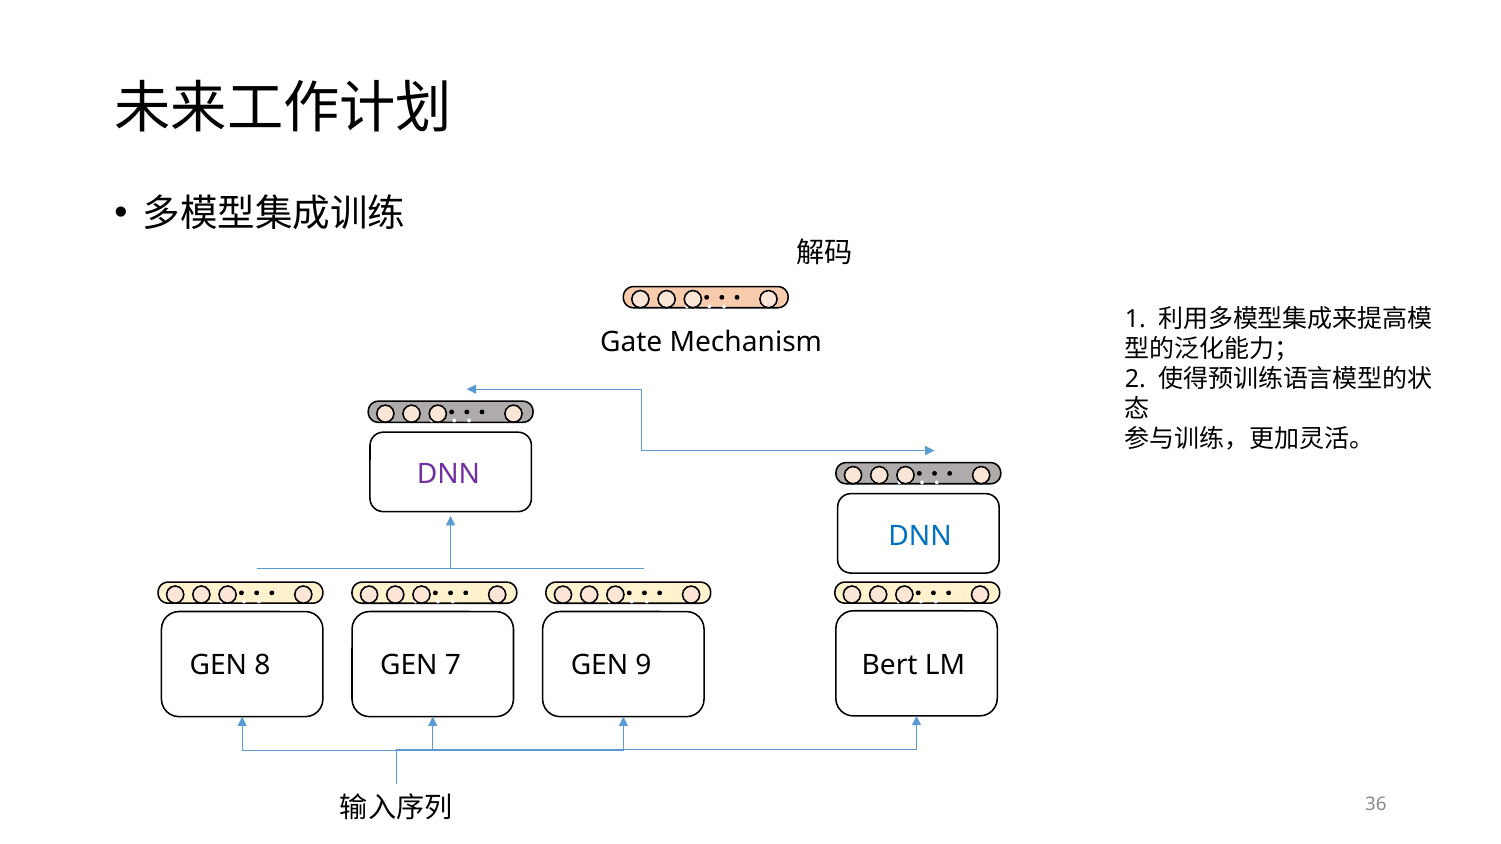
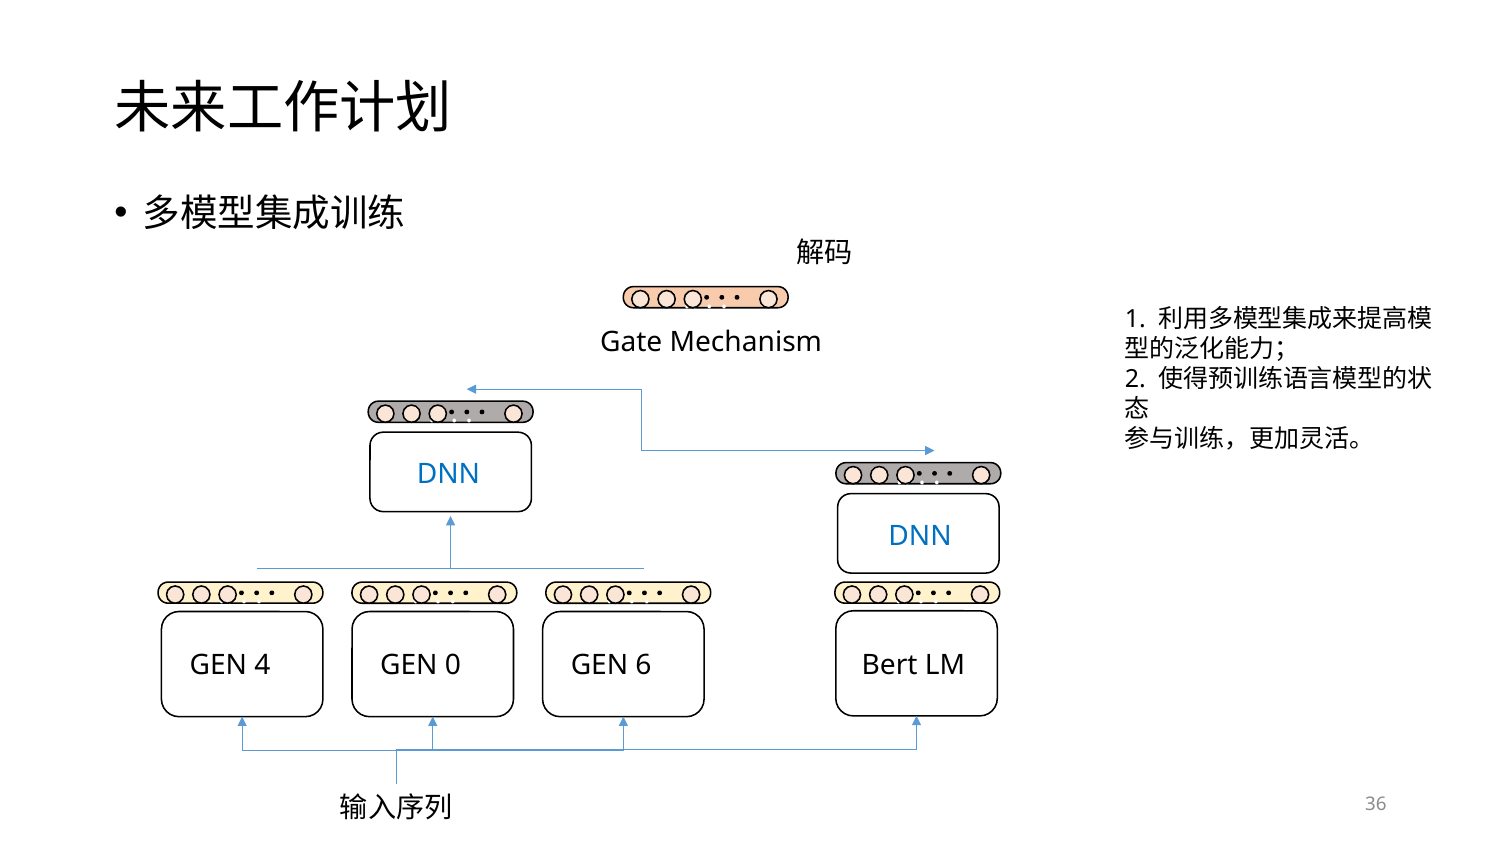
DNN at (448, 474) colour: purple -> blue
8: 8 -> 4
7: 7 -> 0
9: 9 -> 6
